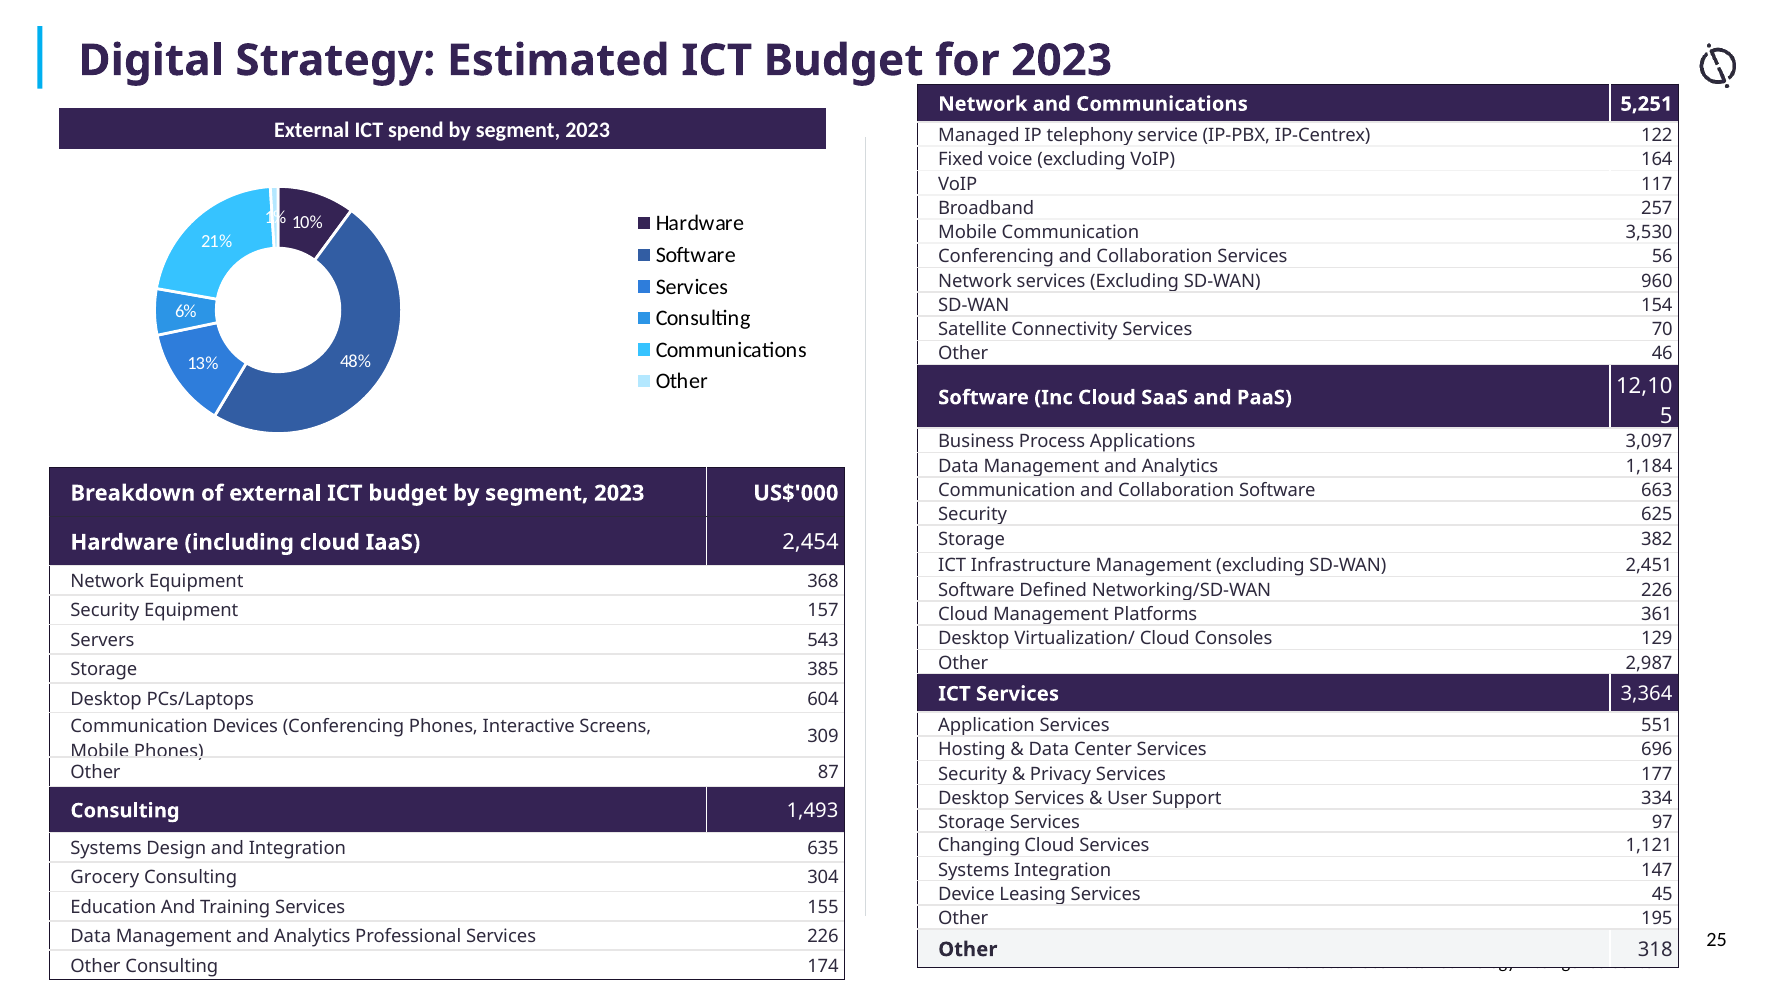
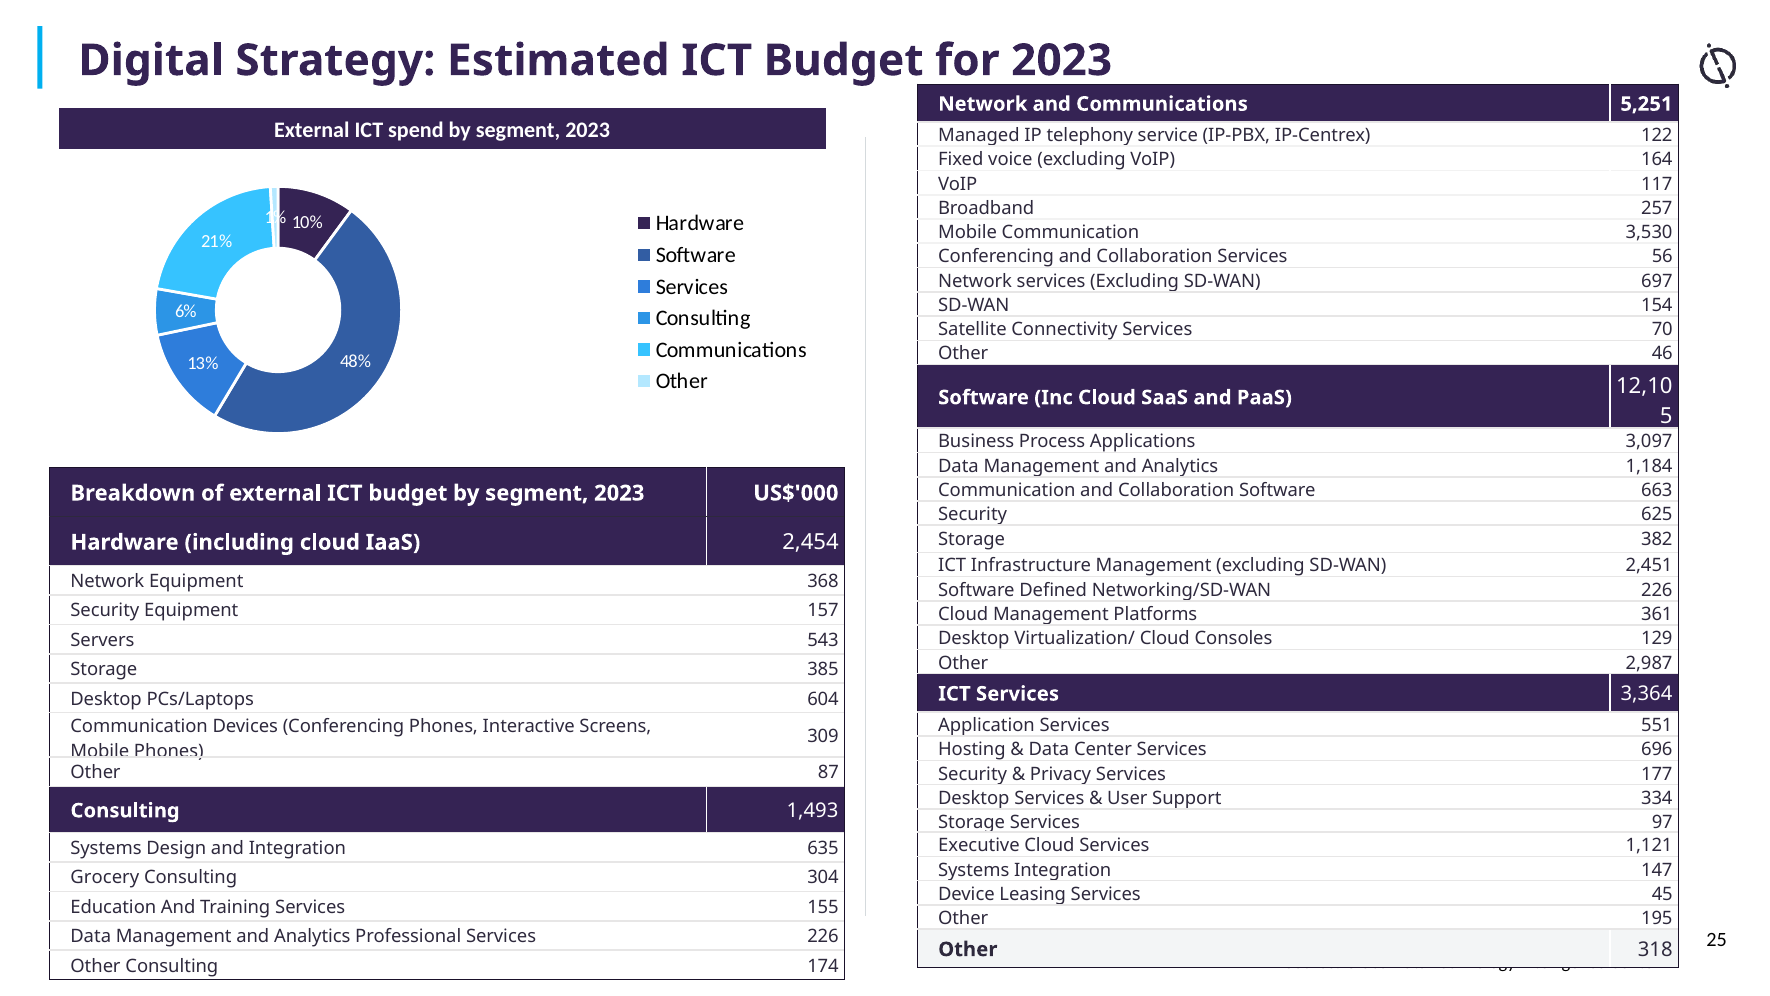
960: 960 -> 697
Changing: Changing -> Executive
